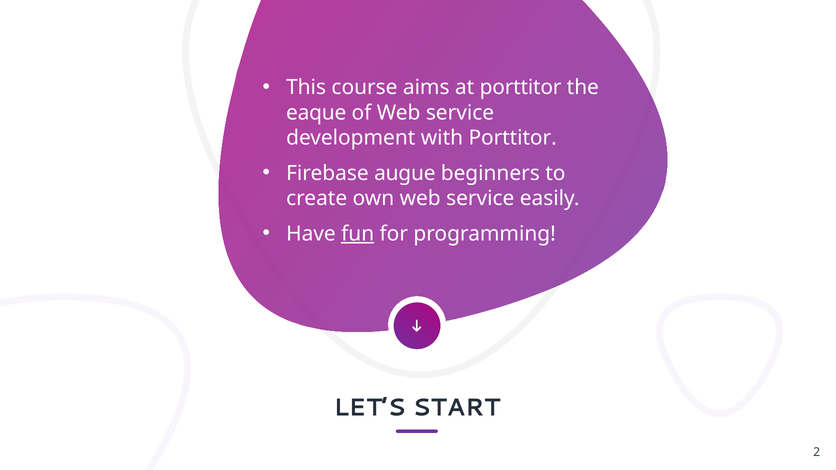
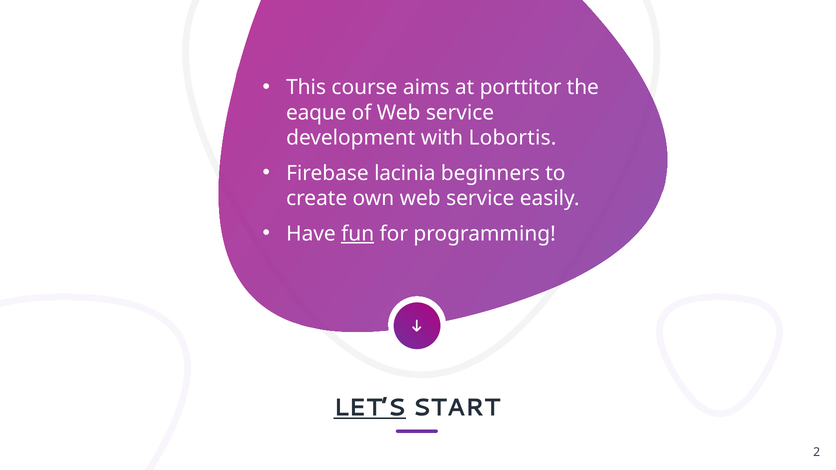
with Porttitor: Porttitor -> Lobortis
augue: augue -> lacinia
LET’S underline: none -> present
